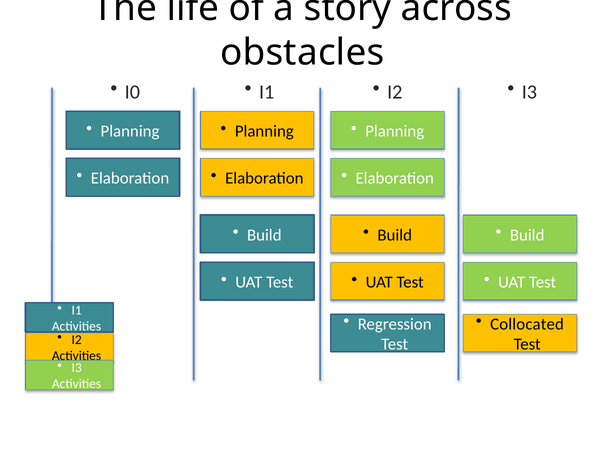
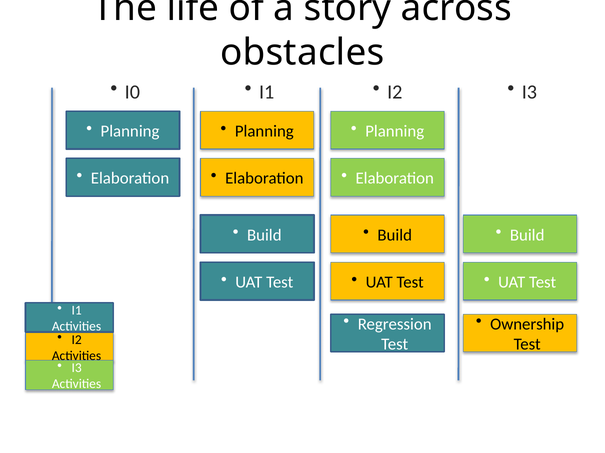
Collocated: Collocated -> Ownership
